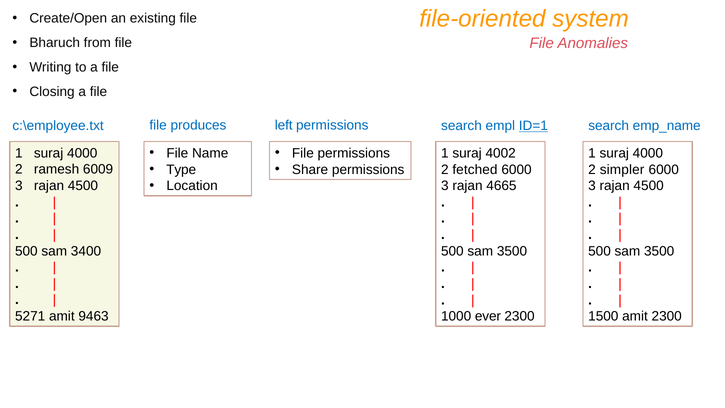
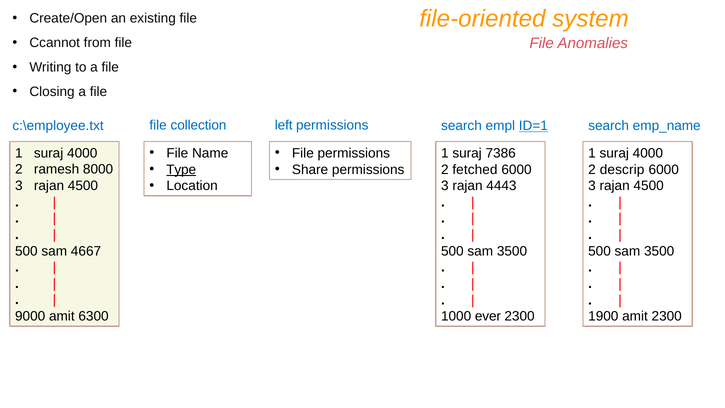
Bharuch: Bharuch -> Ccannot
produces: produces -> collection
4002: 4002 -> 7386
Type underline: none -> present
6009: 6009 -> 8000
simpler: simpler -> descrip
4665: 4665 -> 4443
3400: 3400 -> 4667
5271: 5271 -> 9000
9463: 9463 -> 6300
1500: 1500 -> 1900
